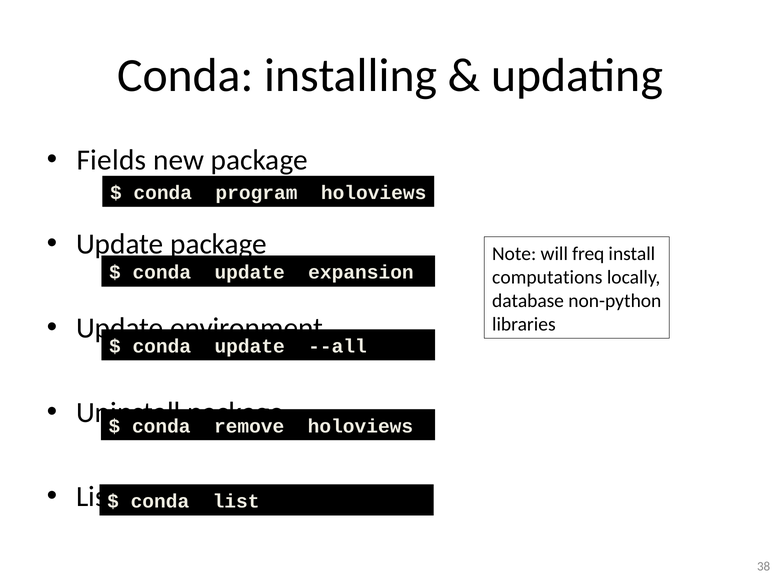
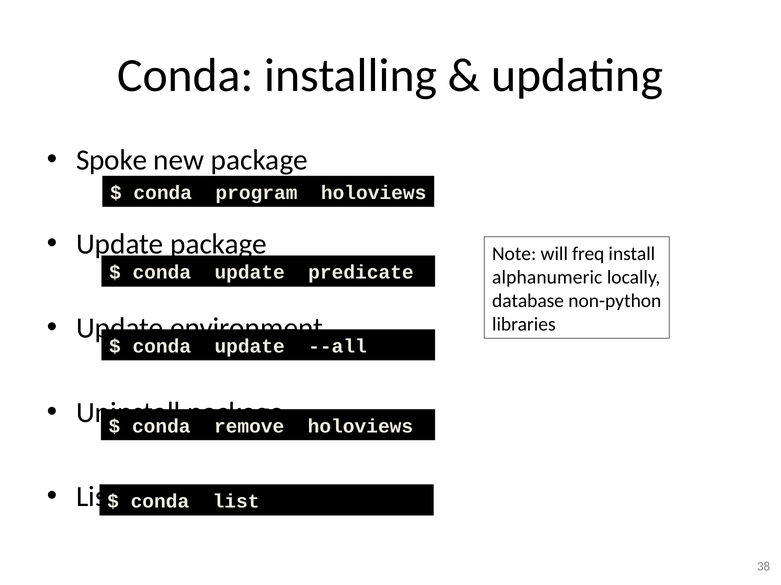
Fields: Fields -> Spoke
expansion: expansion -> predicate
computations: computations -> alphanumeric
